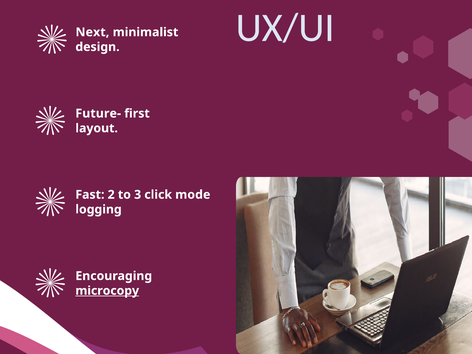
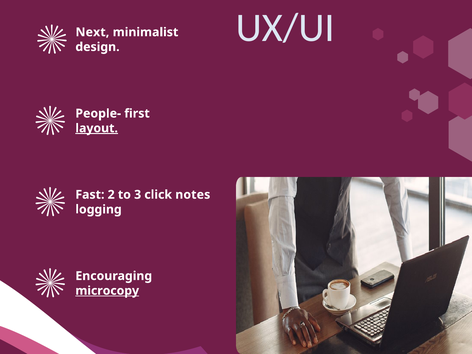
Future-: Future- -> People-
layout underline: none -> present
mode: mode -> notes
